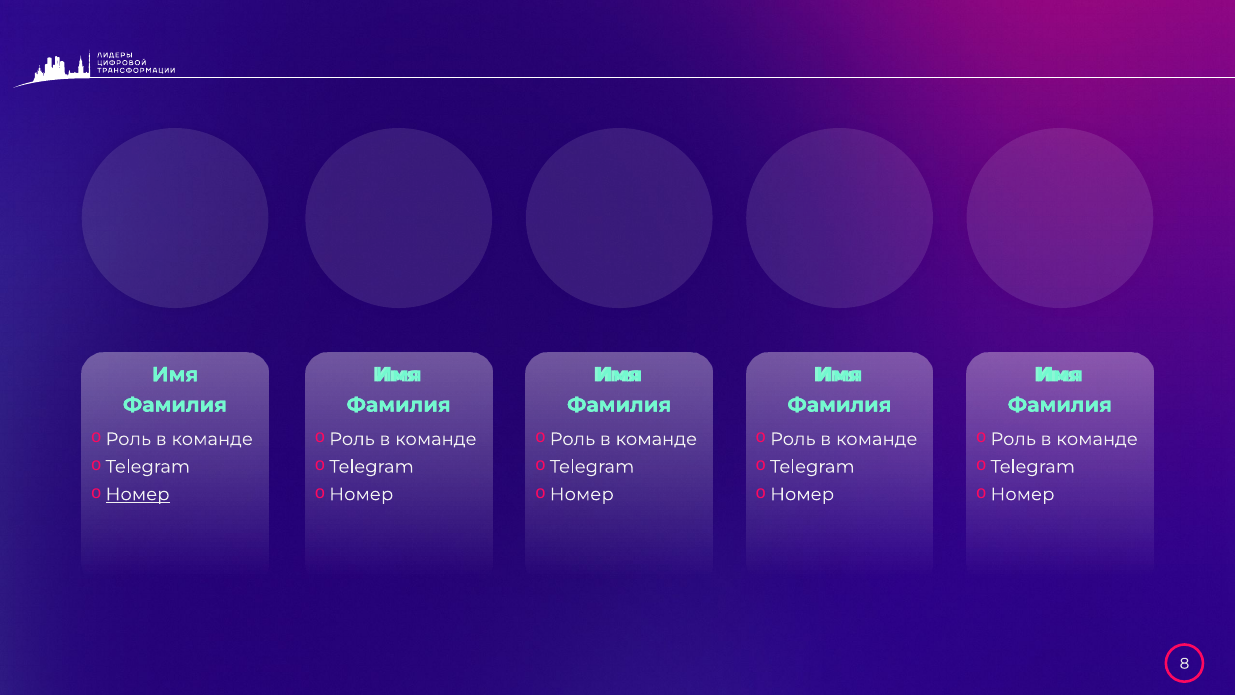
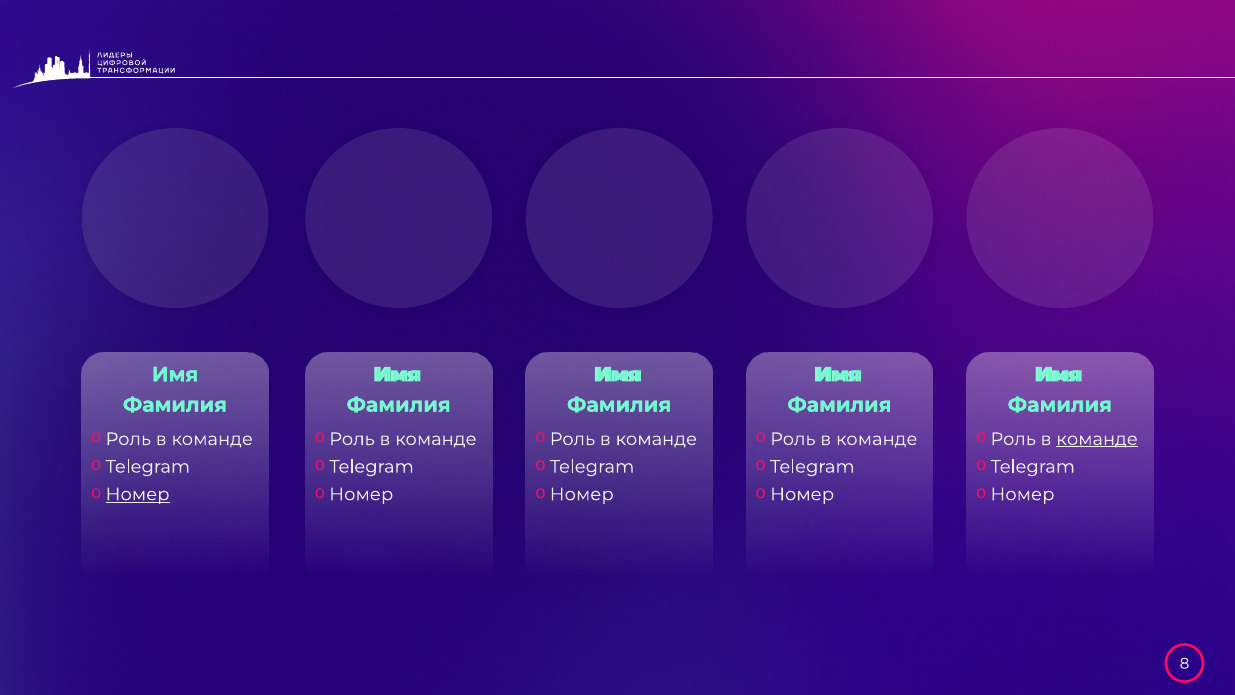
команде at (1097, 439) underline: none -> present
